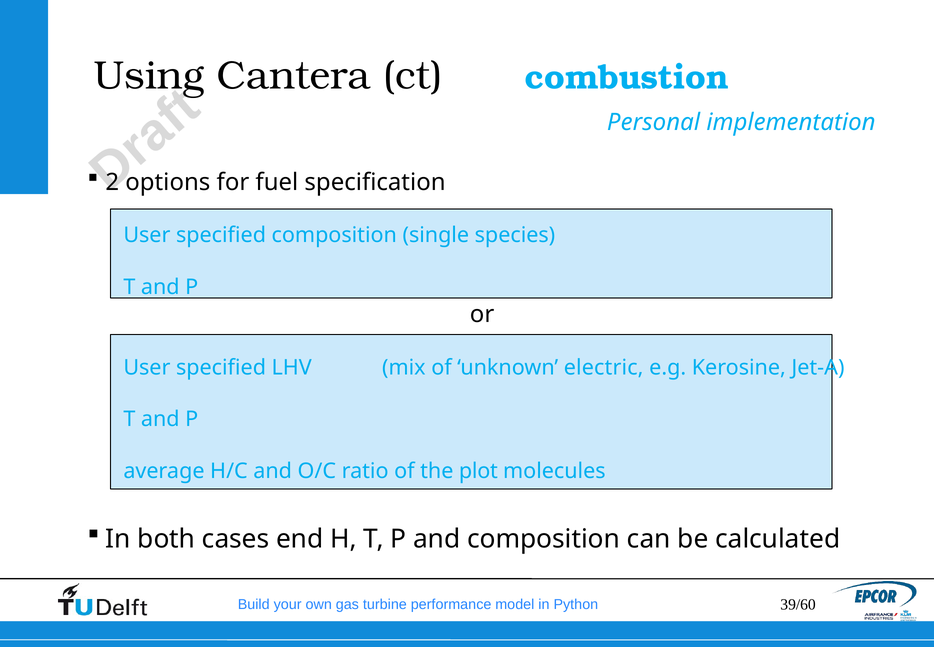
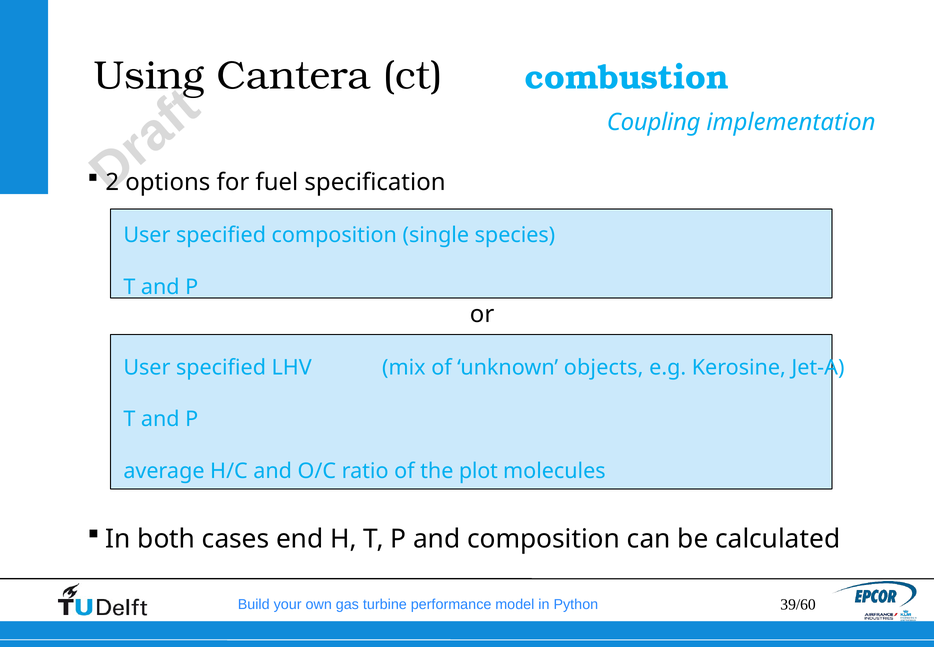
Personal: Personal -> Coupling
electric: electric -> objects
